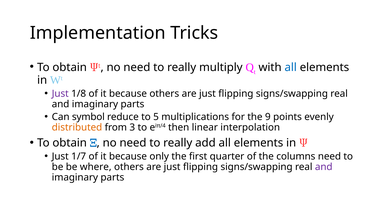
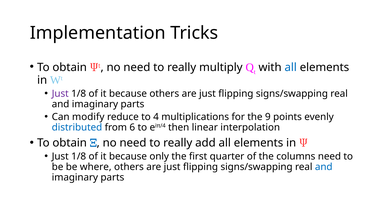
symbol: symbol -> modify
5: 5 -> 4
distributed colour: orange -> blue
3: 3 -> 6
1/7 at (79, 156): 1/7 -> 1/8
and at (324, 167) colour: purple -> blue
